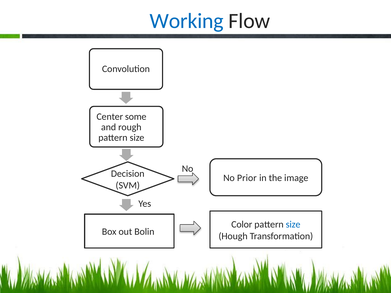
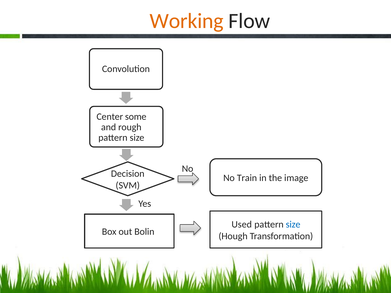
Working colour: blue -> orange
Prior: Prior -> Train
Color: Color -> Used
